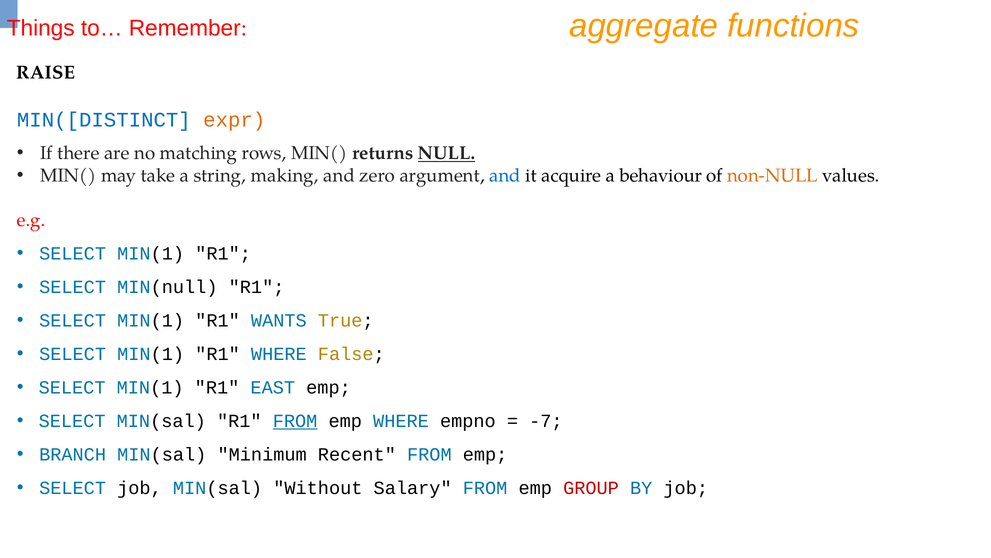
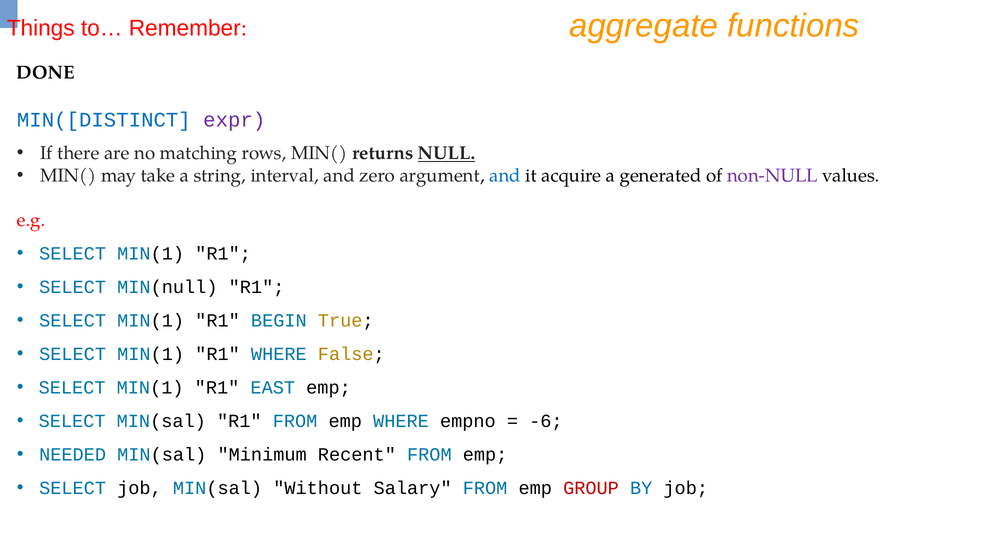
RAISE: RAISE -> DONE
expr colour: orange -> purple
making: making -> interval
behaviour: behaviour -> generated
non-NULL colour: orange -> purple
WANTS: WANTS -> BEGIN
FROM at (295, 421) underline: present -> none
-7: -7 -> -6
BRANCH: BRANCH -> NEEDED
